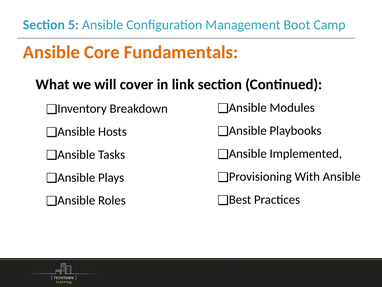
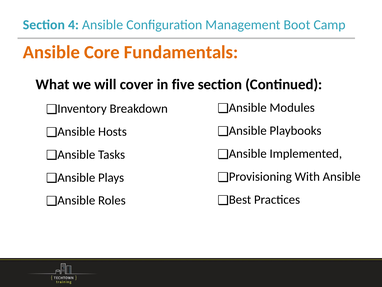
5: 5 -> 4
link: link -> five
